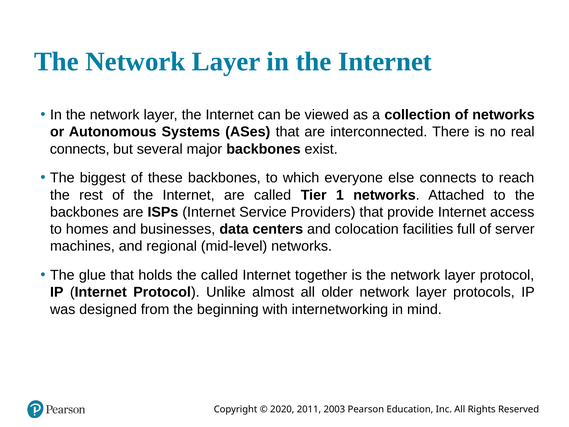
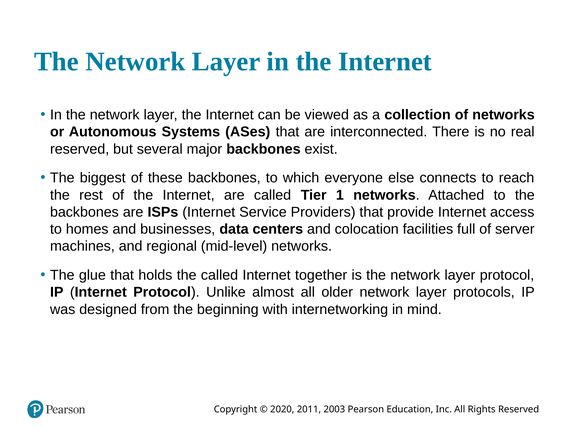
connects at (80, 149): connects -> reserved
